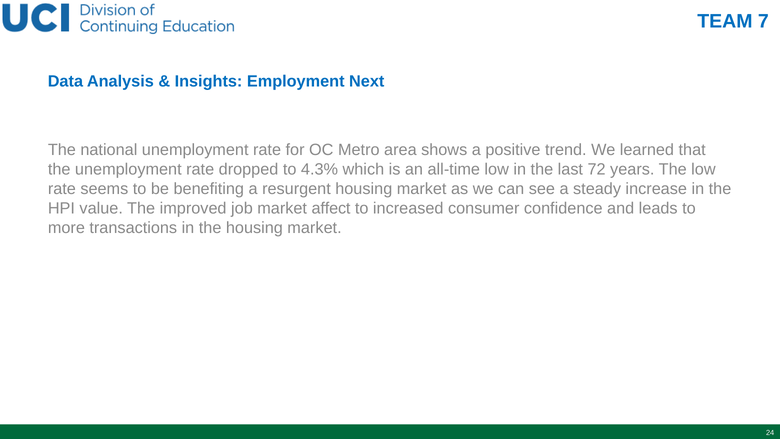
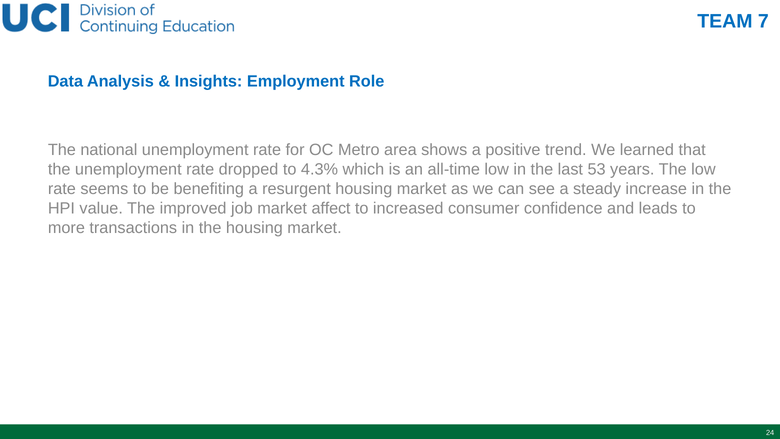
Next: Next -> Role
72: 72 -> 53
